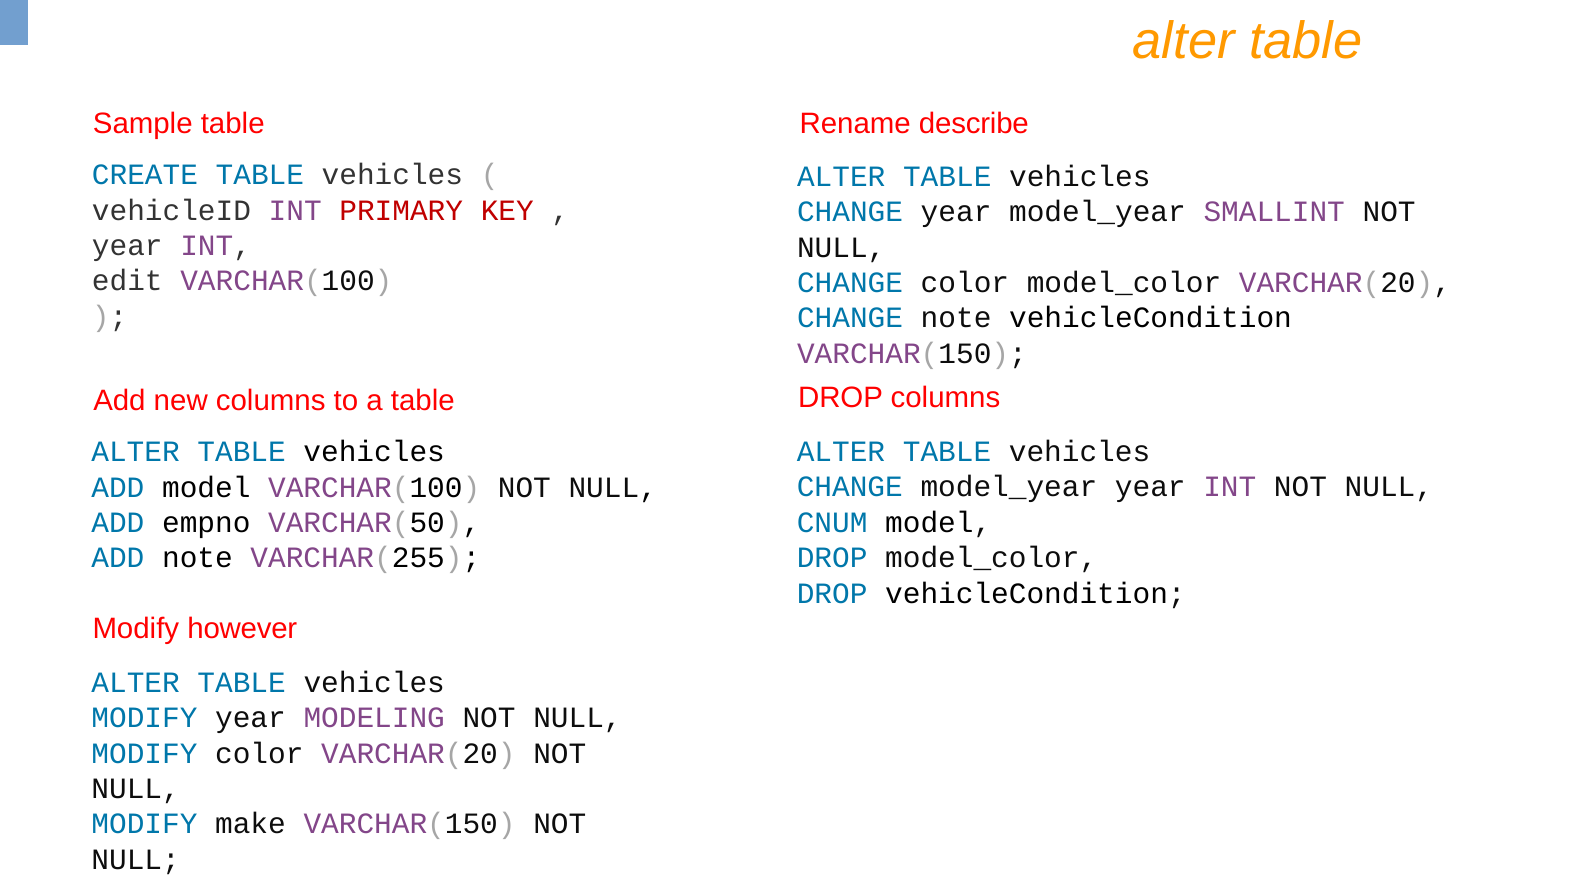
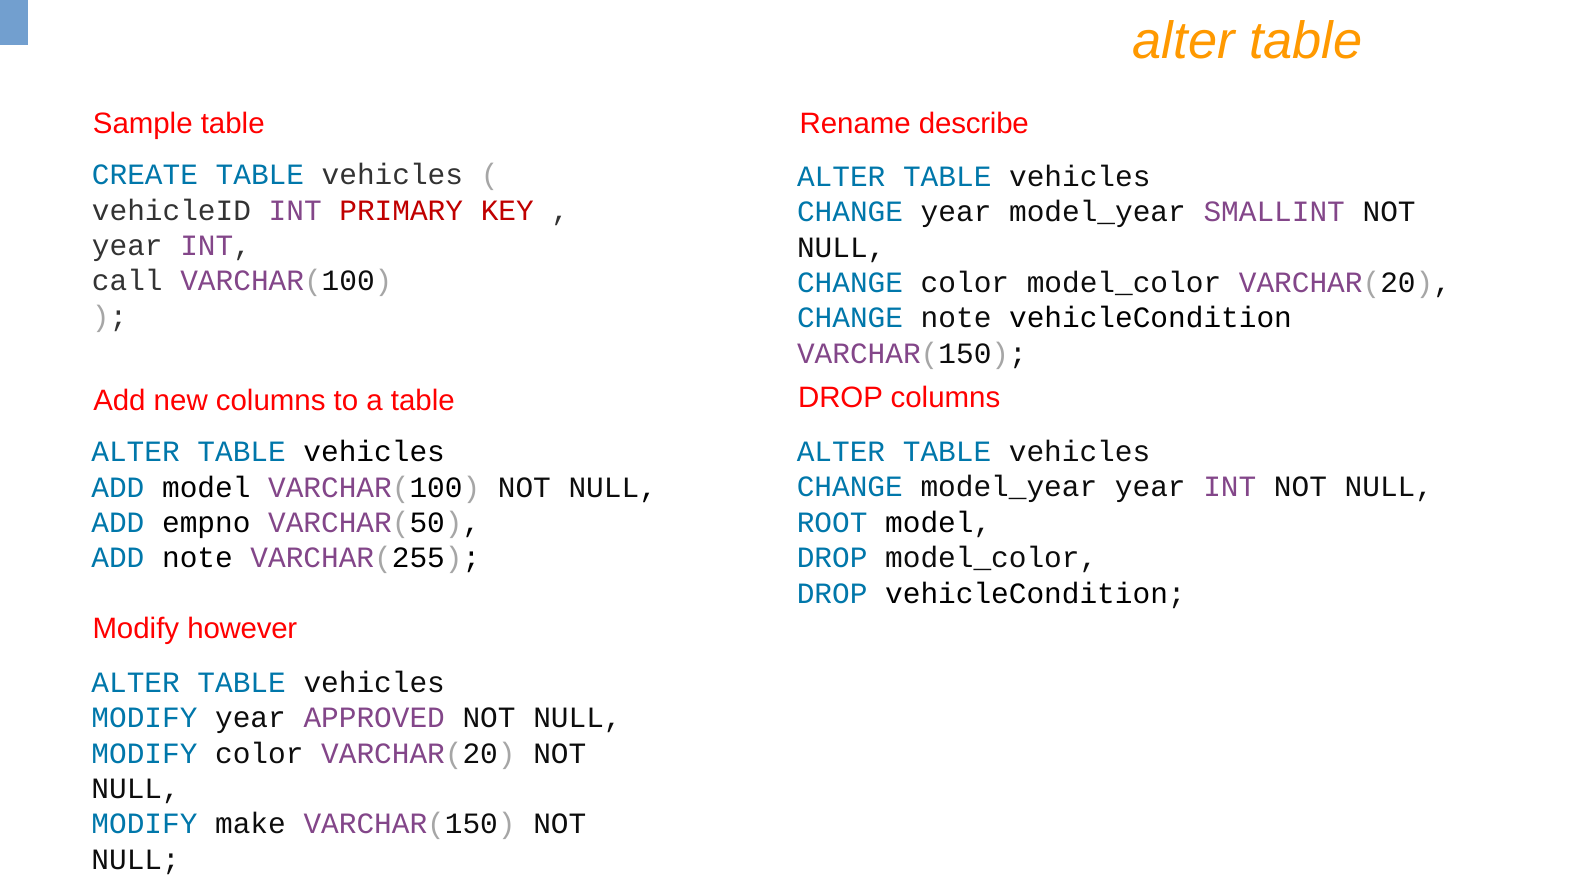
edit: edit -> call
CNUM: CNUM -> ROOT
MODELING: MODELING -> APPROVED
